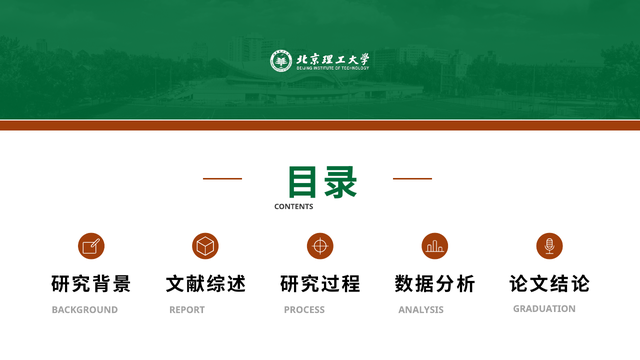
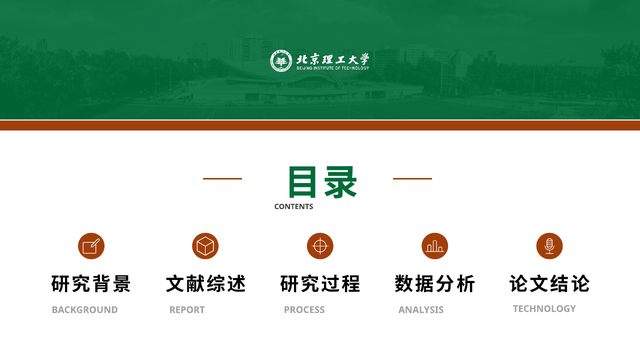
GRADUATION: GRADUATION -> TECHNOLOGY
